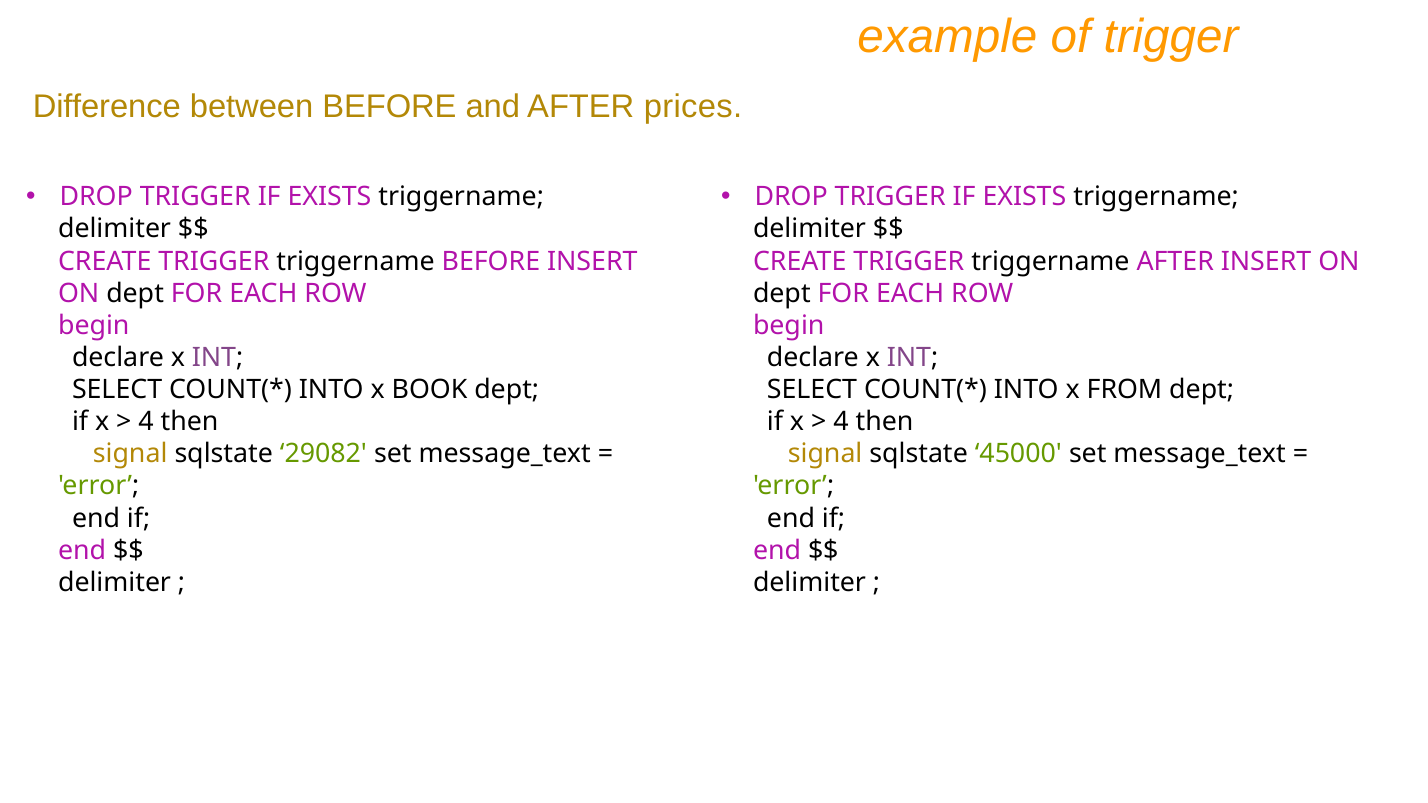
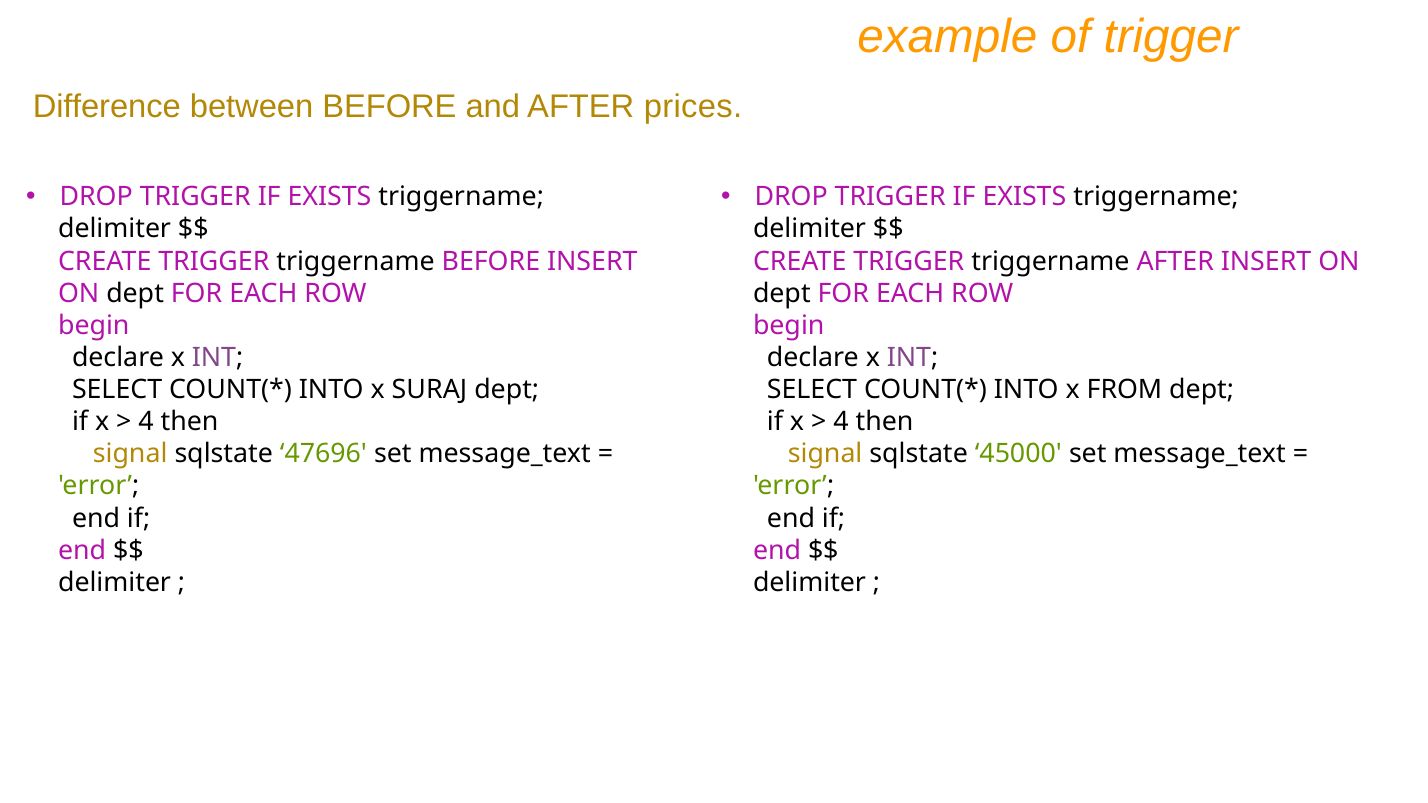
BOOK: BOOK -> SURAJ
29082: 29082 -> 47696
